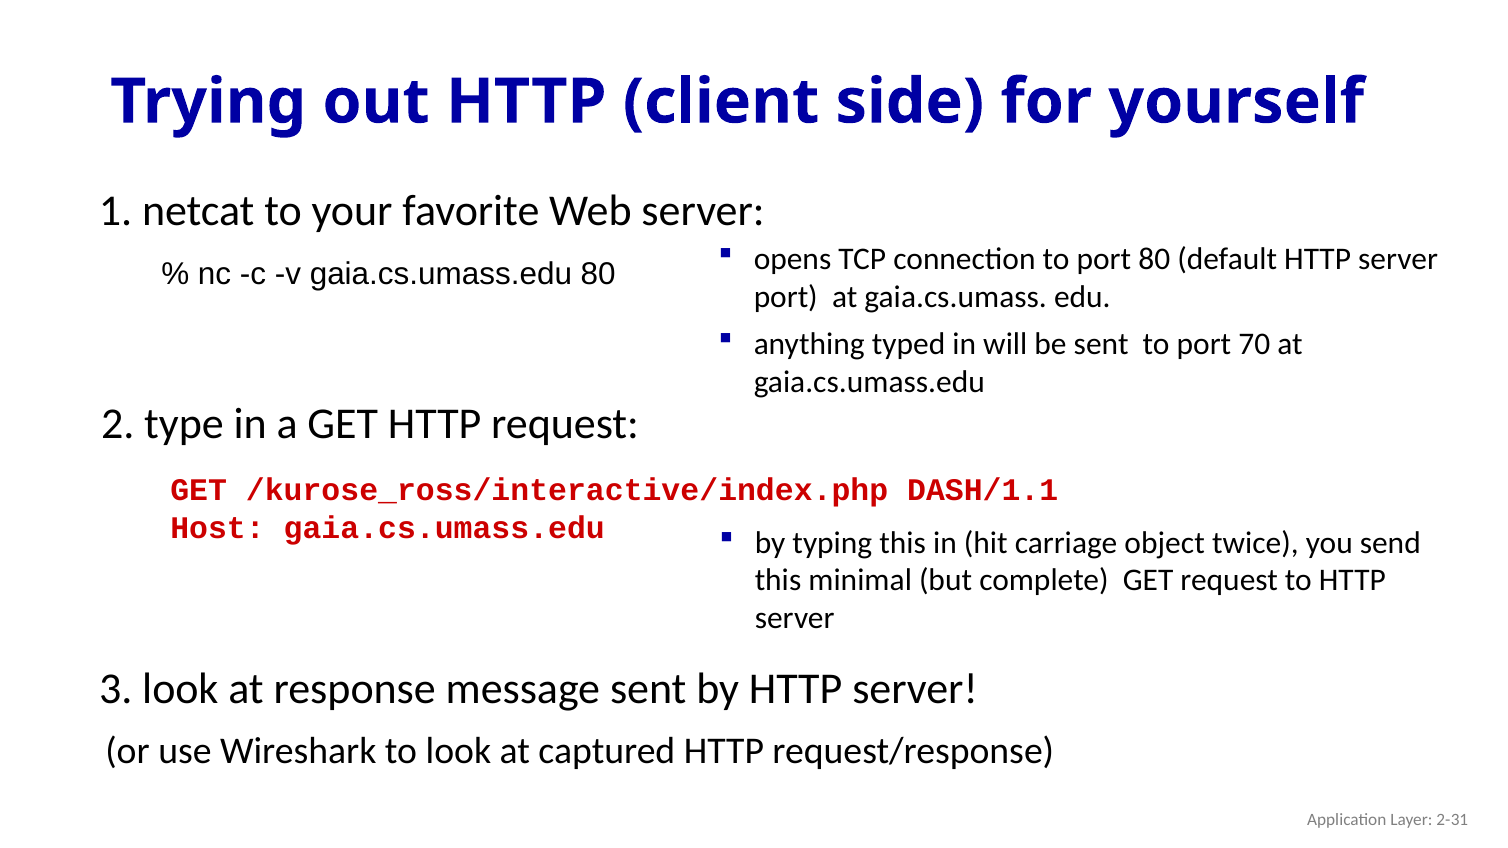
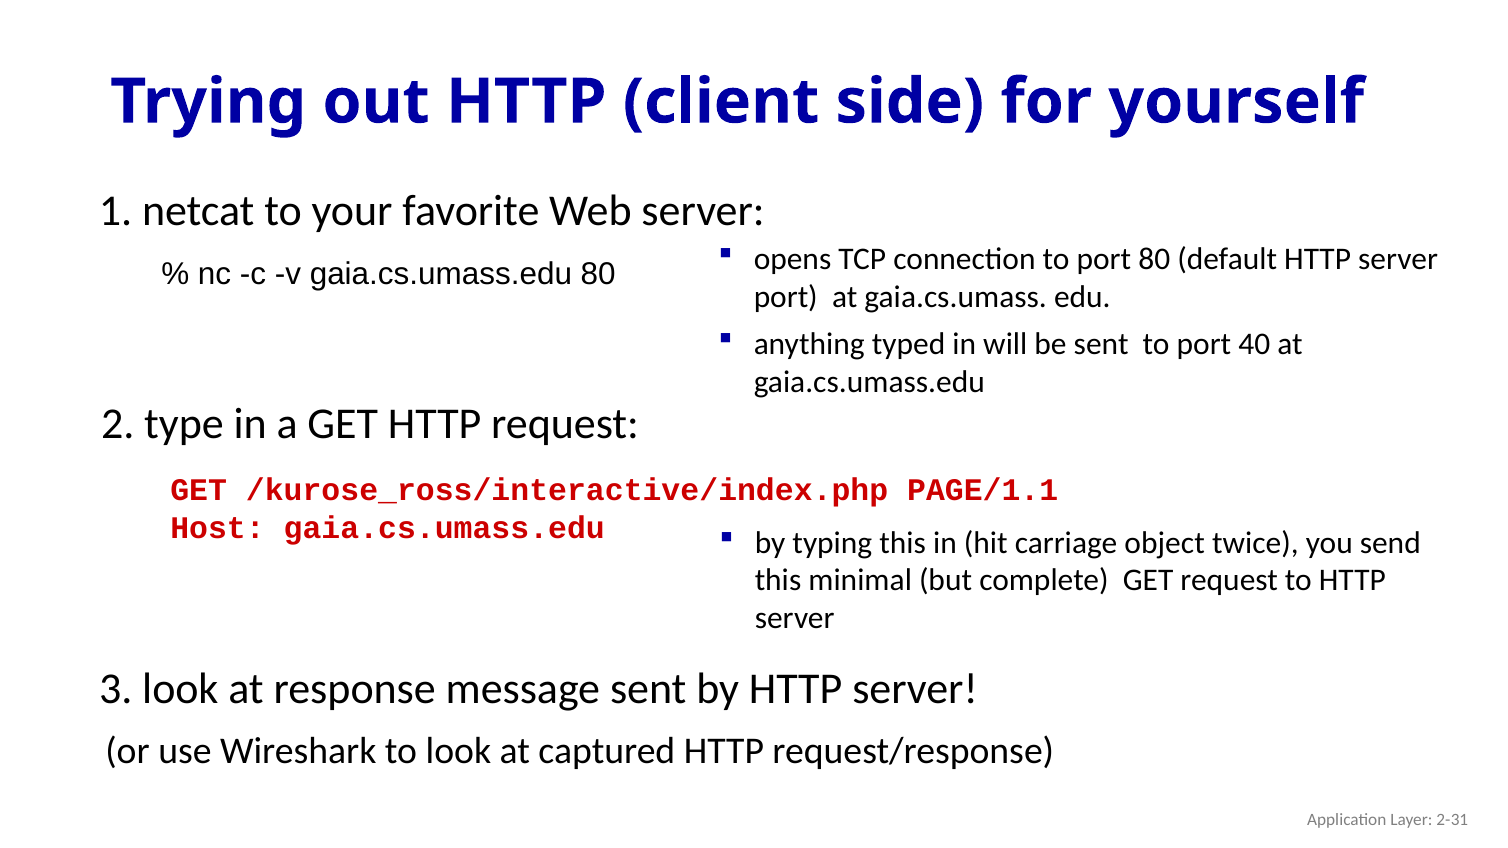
70: 70 -> 40
DASH/1.1: DASH/1.1 -> PAGE/1.1
